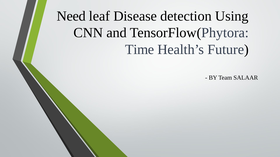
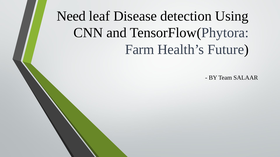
Time: Time -> Farm
